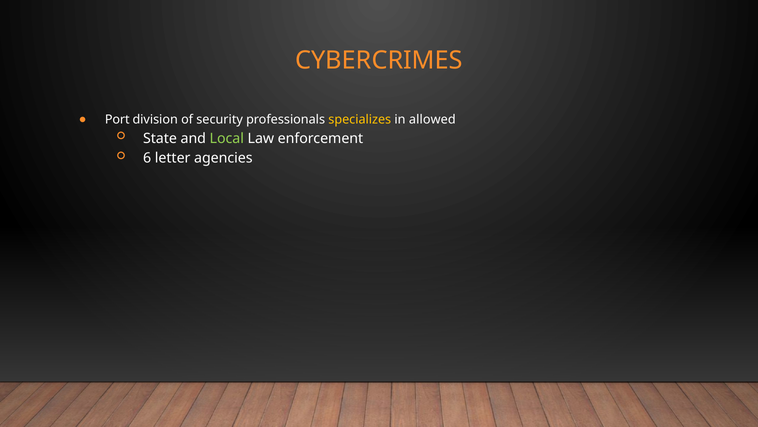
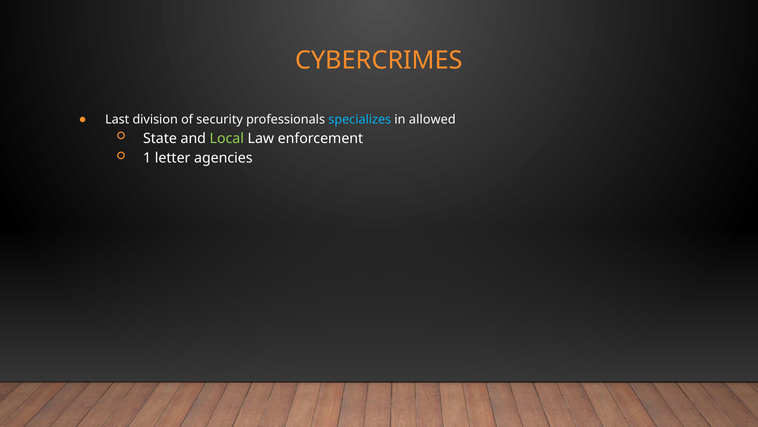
Port: Port -> Last
specializes colour: yellow -> light blue
6: 6 -> 1
